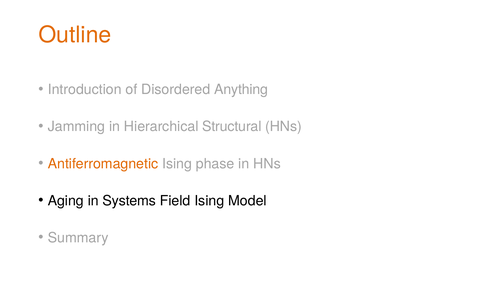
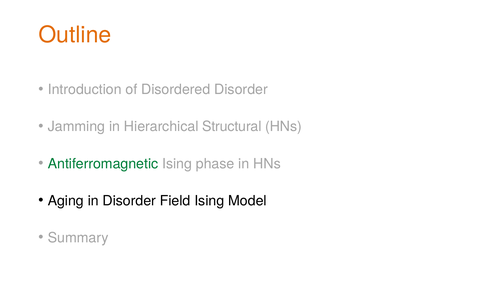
Disordered Anything: Anything -> Disorder
Antiferromagnetic colour: orange -> green
in Systems: Systems -> Disorder
